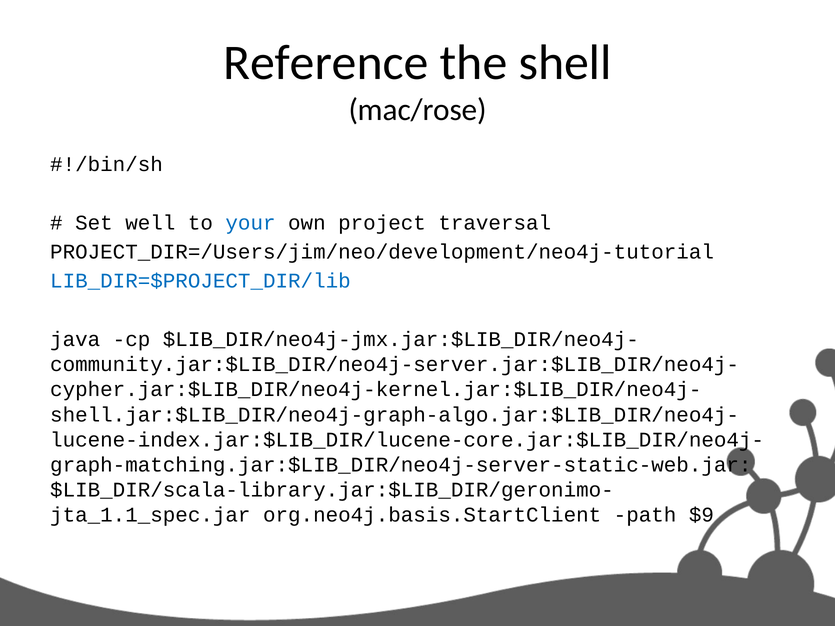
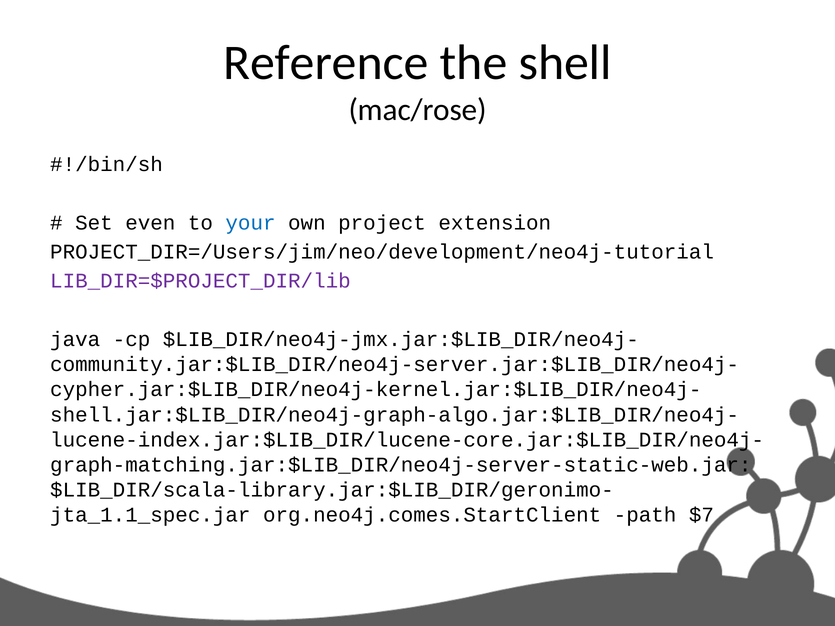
well: well -> even
traversal: traversal -> extension
LIB_DIR=$PROJECT_DIR/lib colour: blue -> purple
org.neo4j.basis.StartClient: org.neo4j.basis.StartClient -> org.neo4j.comes.StartClient
$9: $9 -> $7
